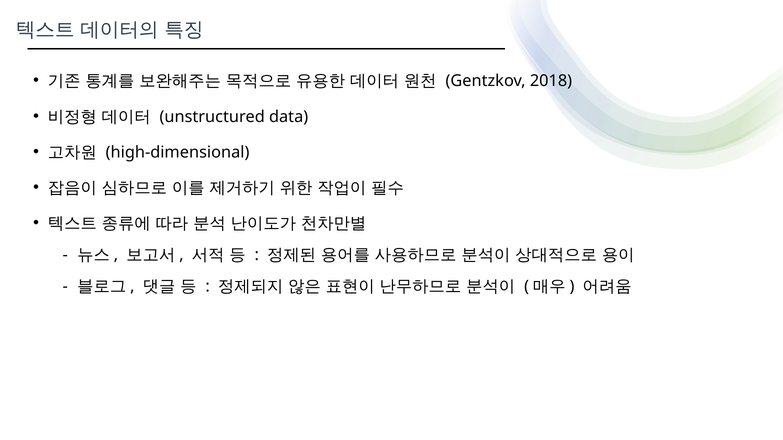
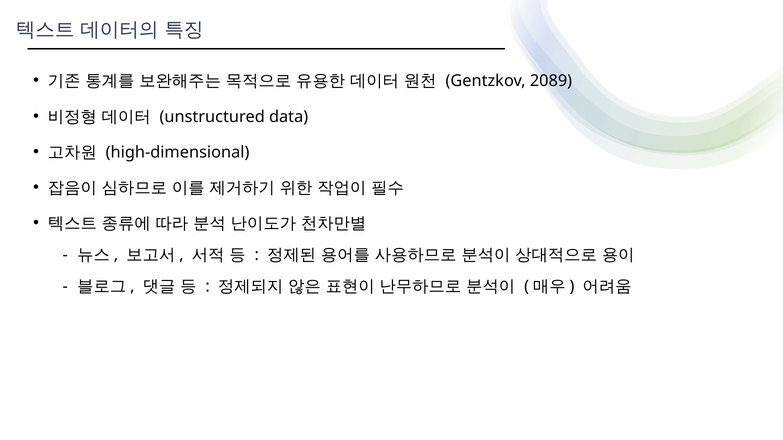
2018: 2018 -> 2089
